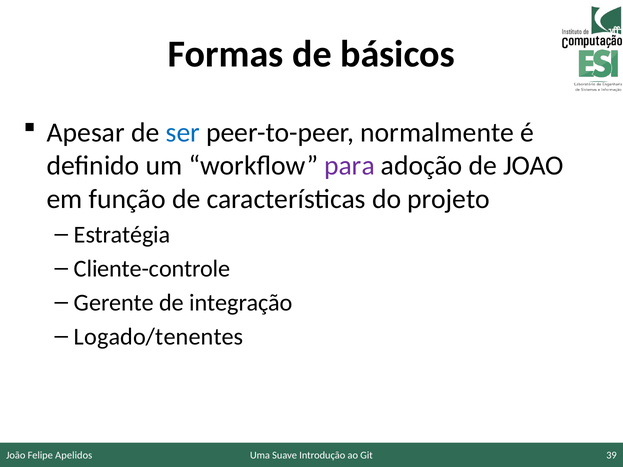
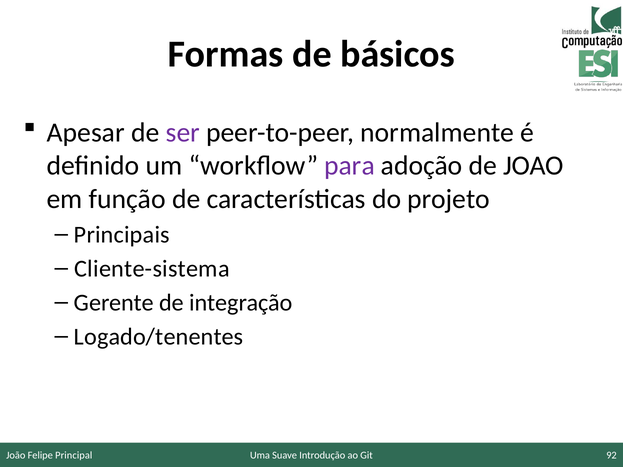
ser colour: blue -> purple
Estratégia: Estratégia -> Principais
Cliente-controle: Cliente-controle -> Cliente-sistema
39: 39 -> 92
Apelidos: Apelidos -> Principal
